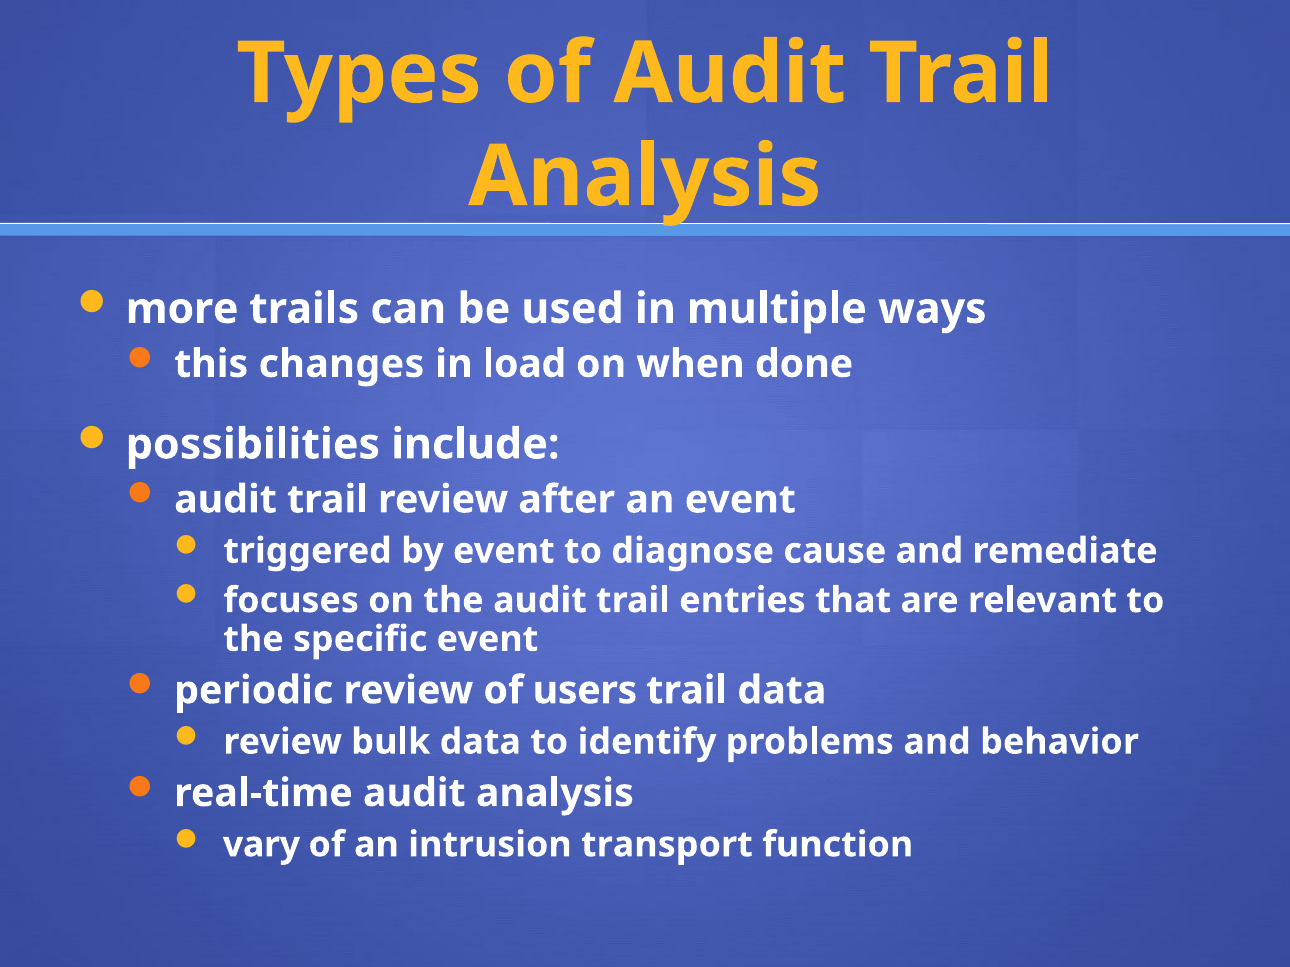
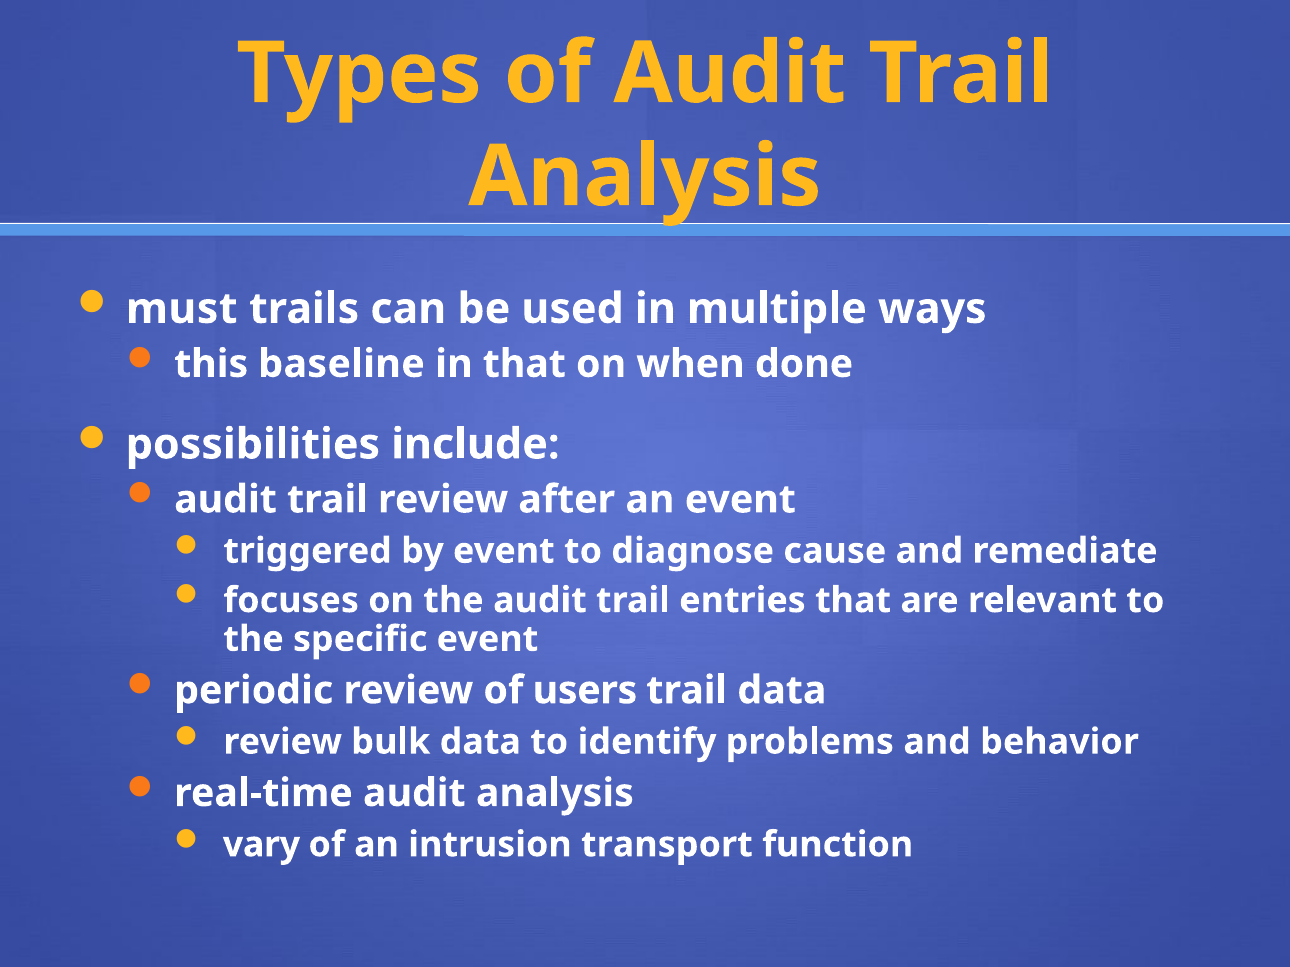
more: more -> must
changes: changes -> baseline
in load: load -> that
